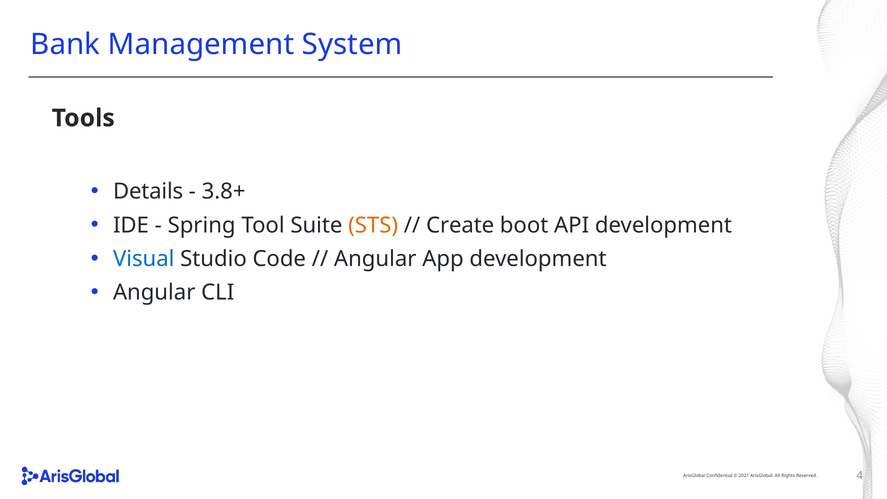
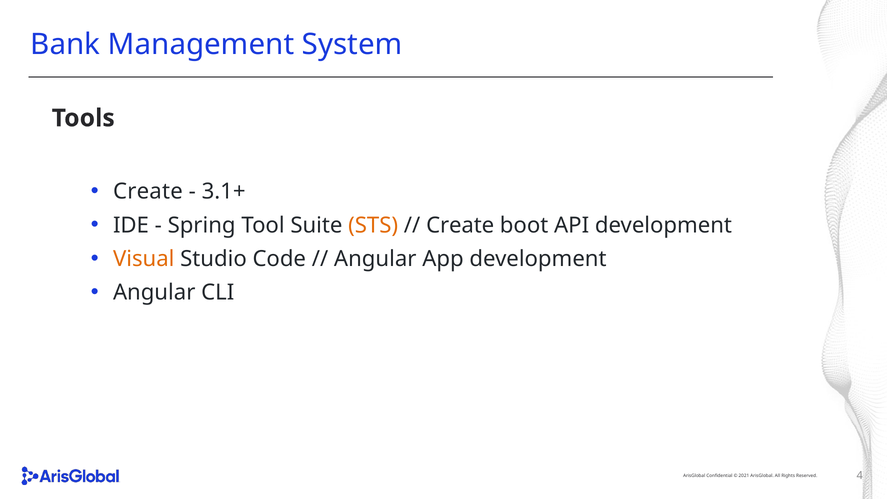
Details at (148, 191): Details -> Create
3.8+: 3.8+ -> 3.1+
Visual colour: blue -> orange
